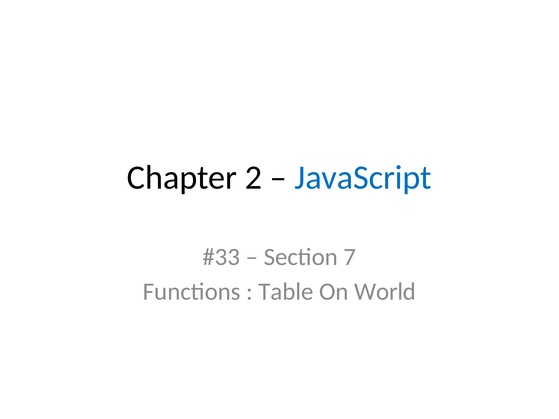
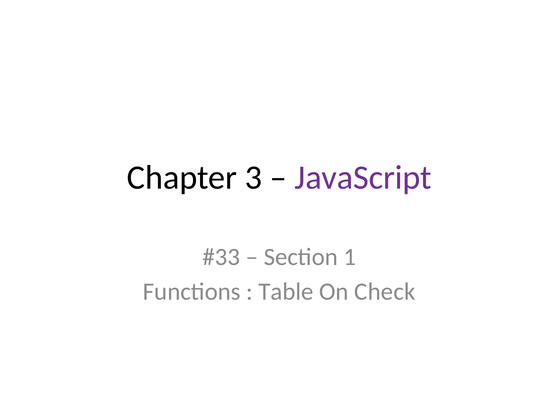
2: 2 -> 3
JavaScript colour: blue -> purple
7: 7 -> 1
World: World -> Check
